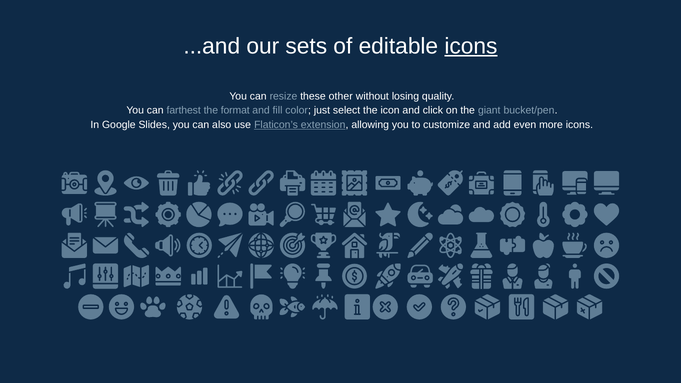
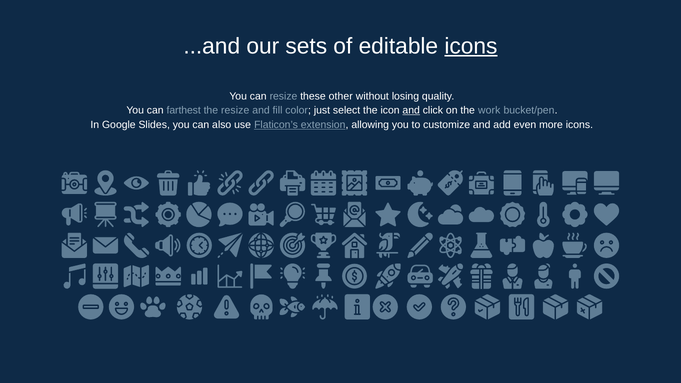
the format: format -> resize
and at (411, 110) underline: none -> present
giant: giant -> work
